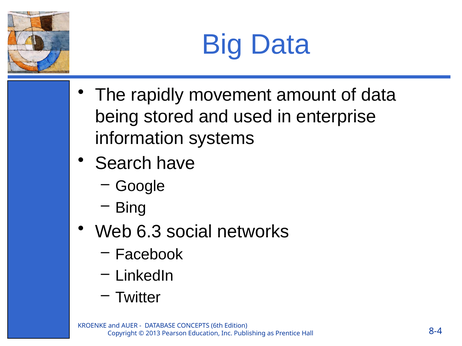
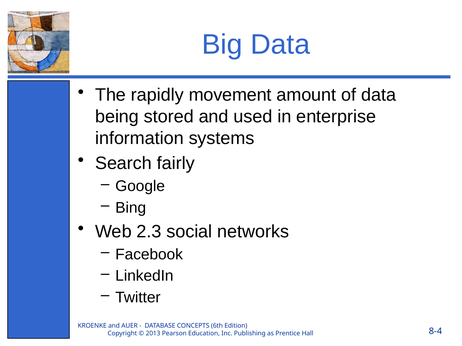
have: have -> fairly
6.3: 6.3 -> 2.3
